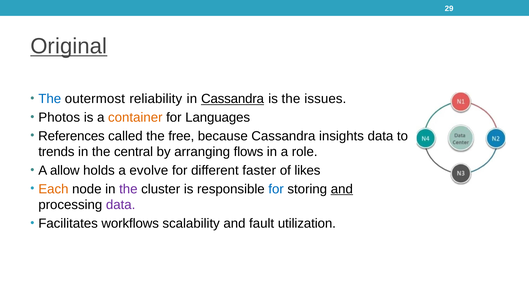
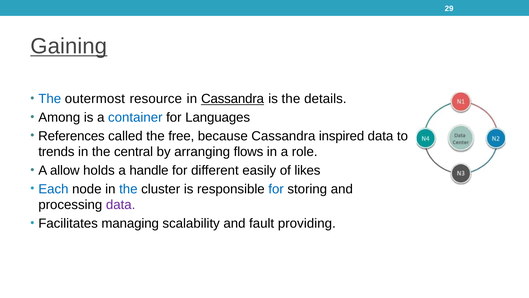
Original: Original -> Gaining
reliability: reliability -> resource
issues: issues -> details
Photos: Photos -> Among
container colour: orange -> blue
insights: insights -> inspired
evolve: evolve -> handle
faster: faster -> easily
Each colour: orange -> blue
the at (128, 189) colour: purple -> blue
and at (342, 189) underline: present -> none
workflows: workflows -> managing
utilization: utilization -> providing
